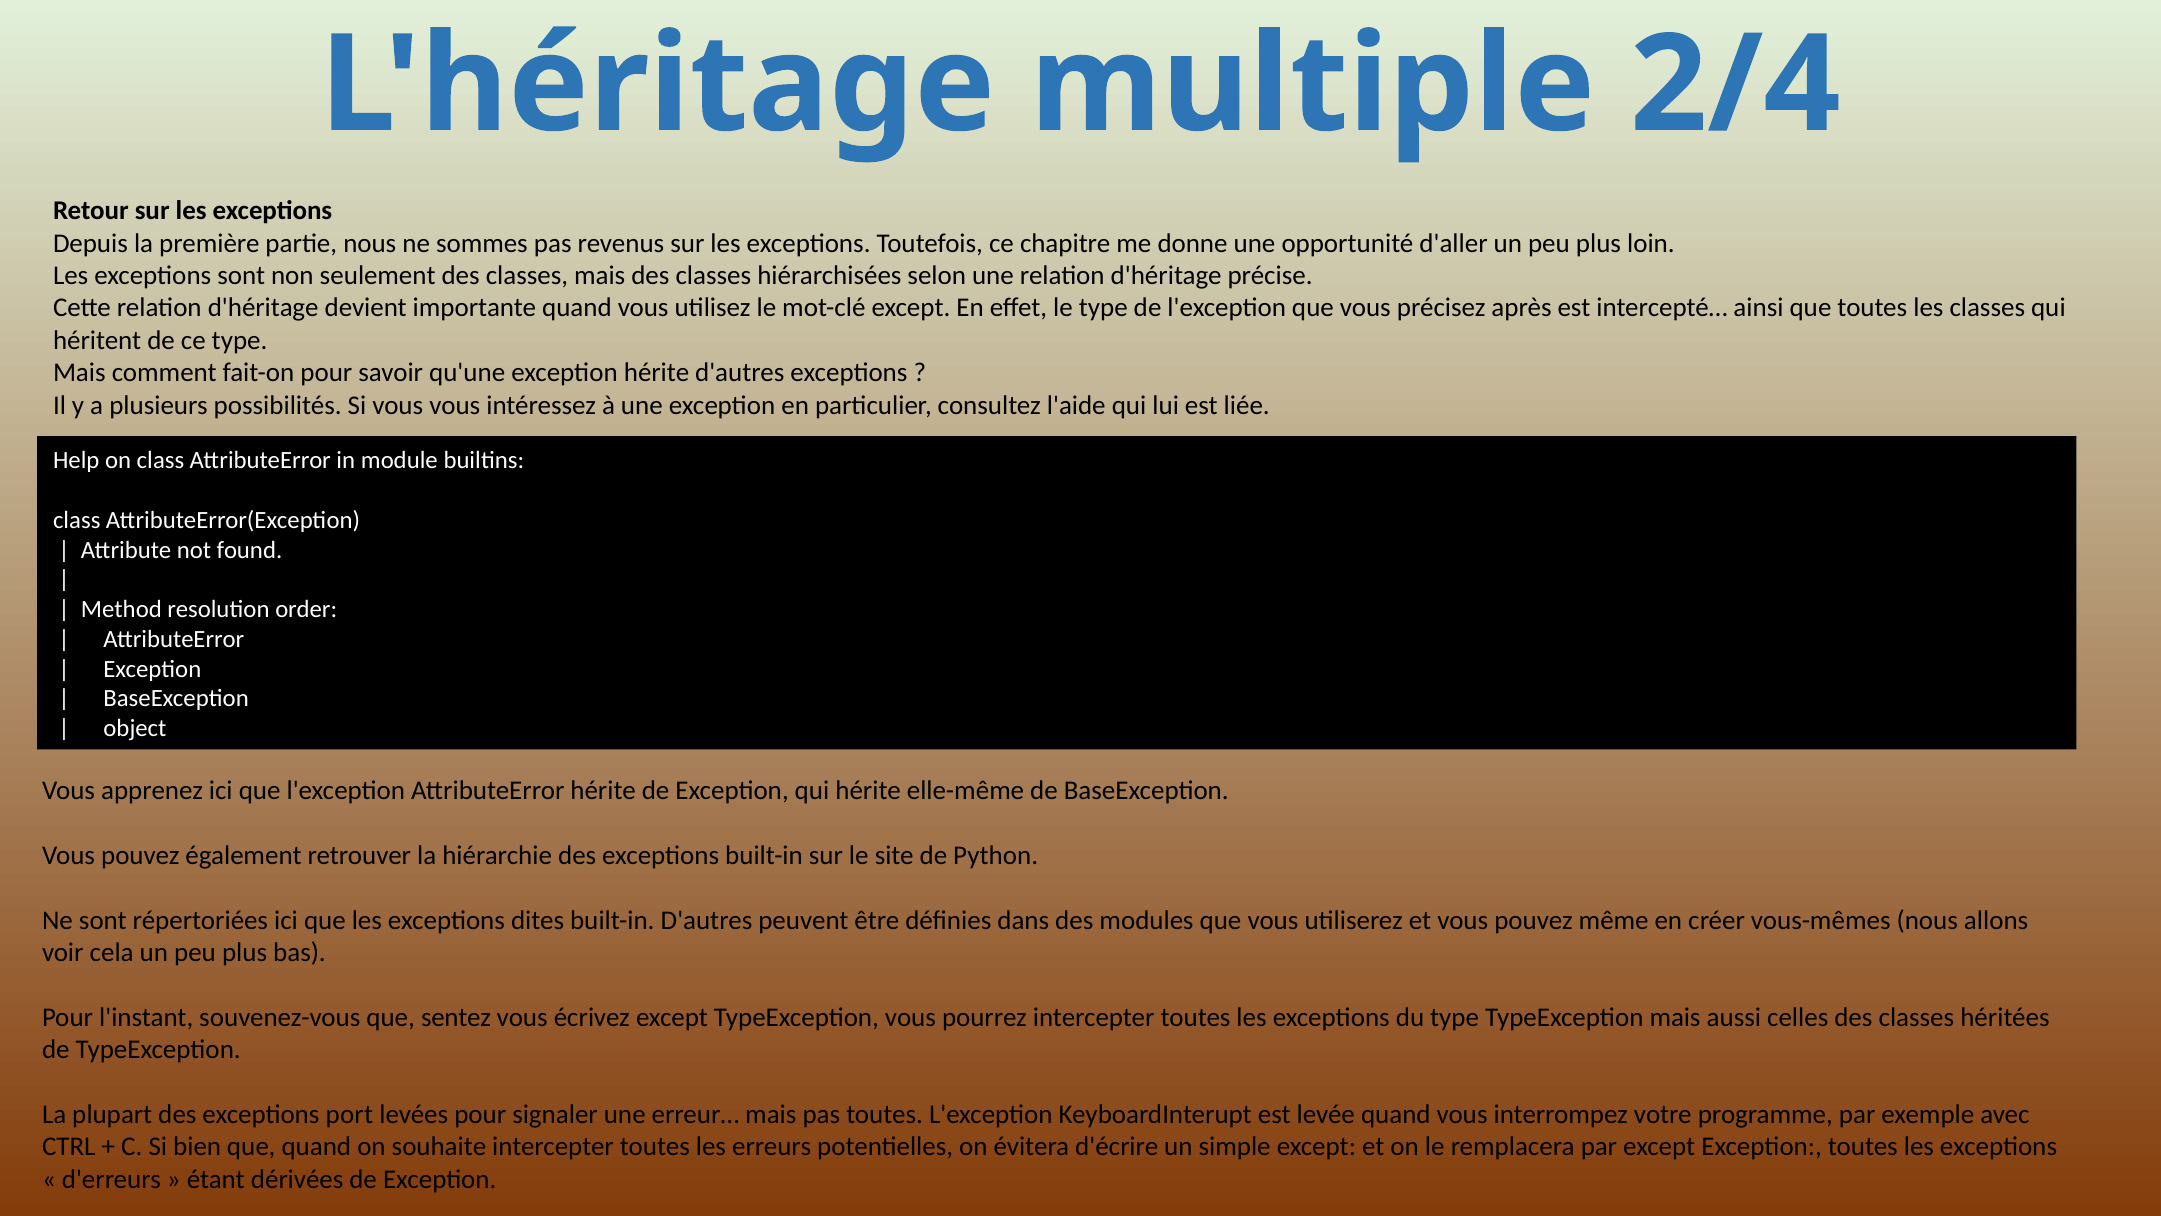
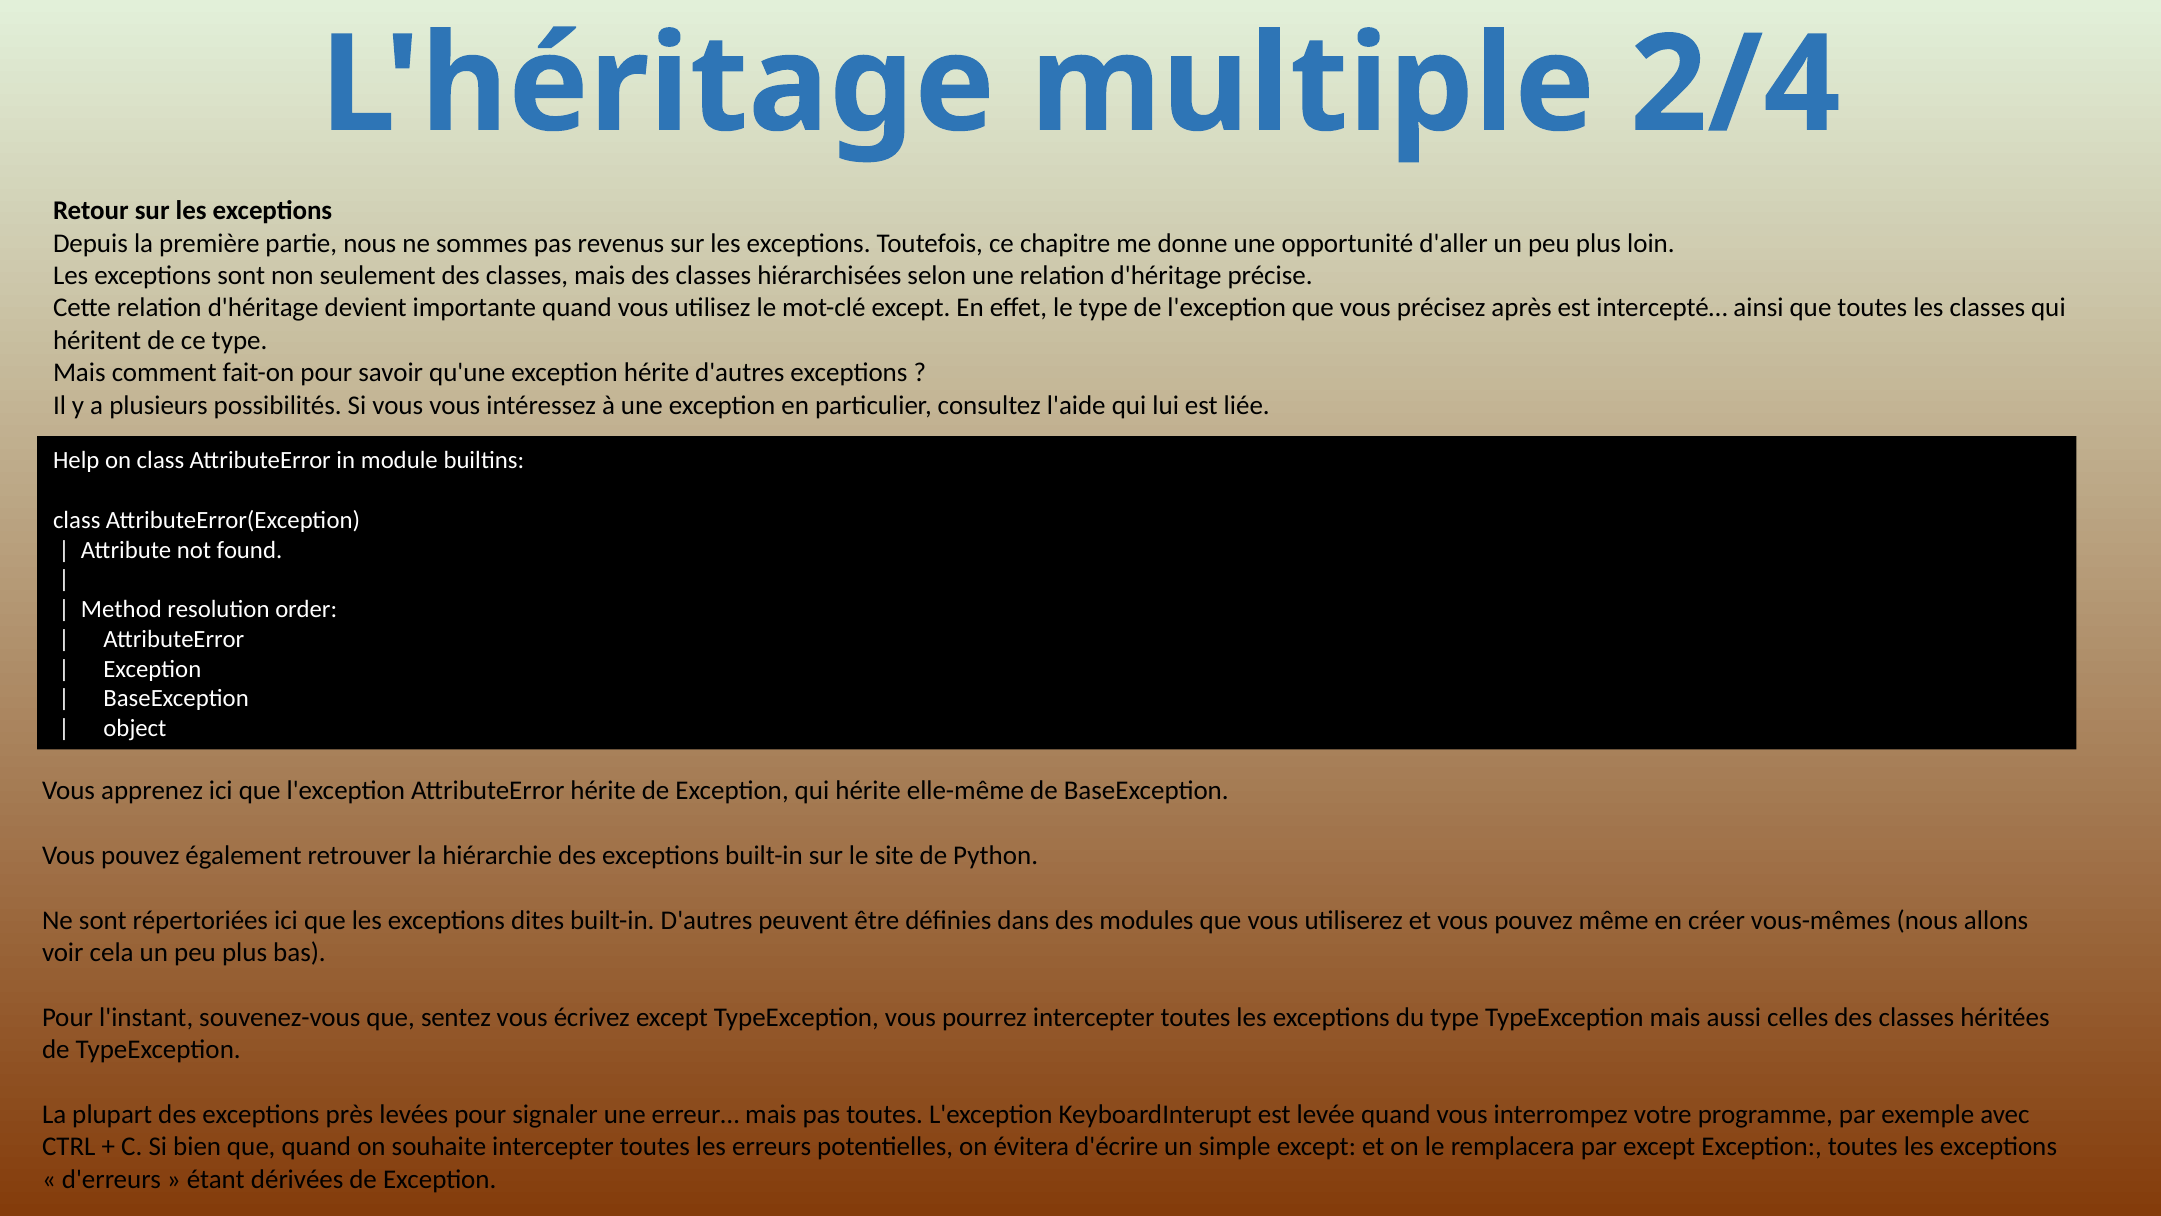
port: port -> près
